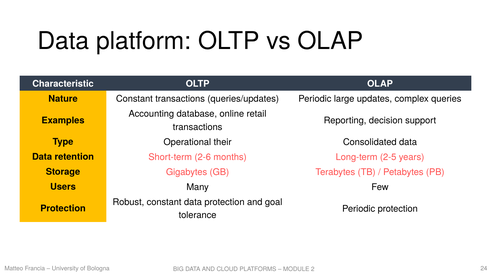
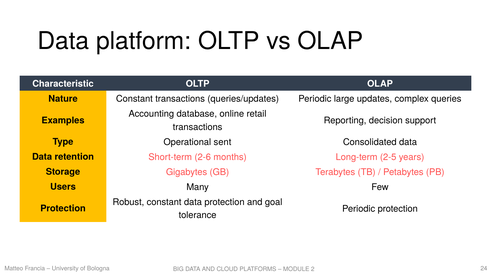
their: their -> sent
